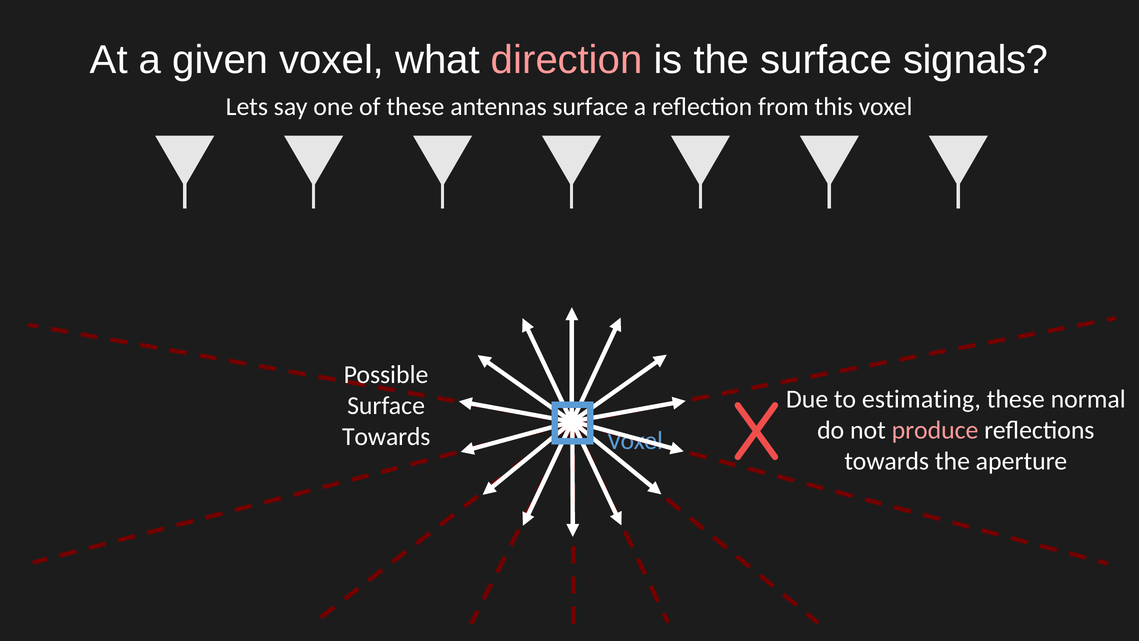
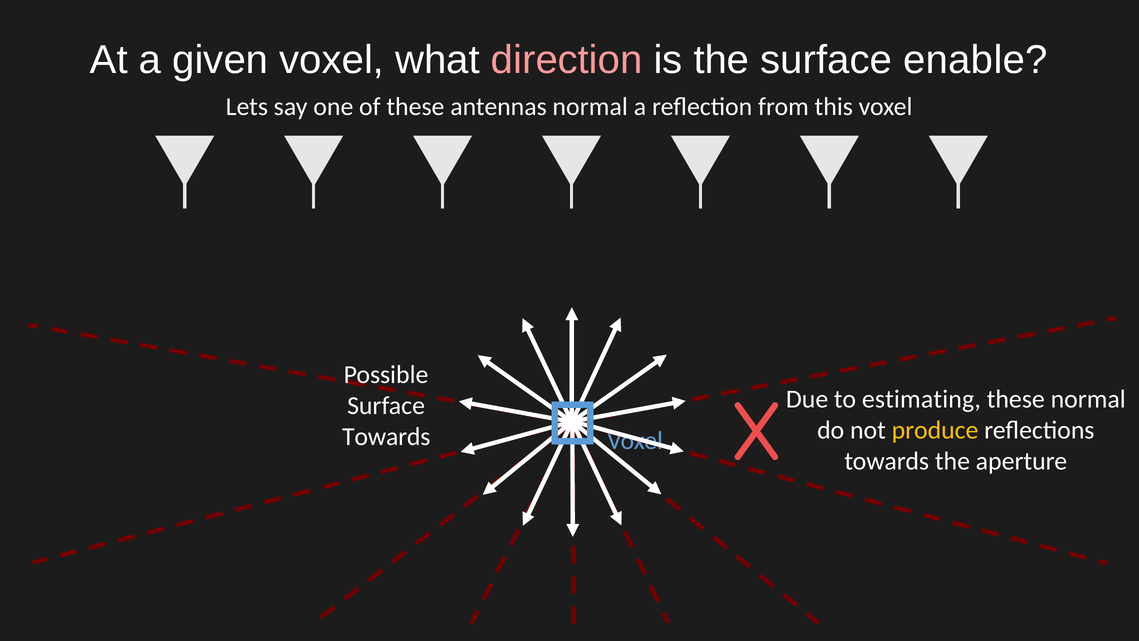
signals: signals -> enable
antennas surface: surface -> normal
produce colour: pink -> yellow
